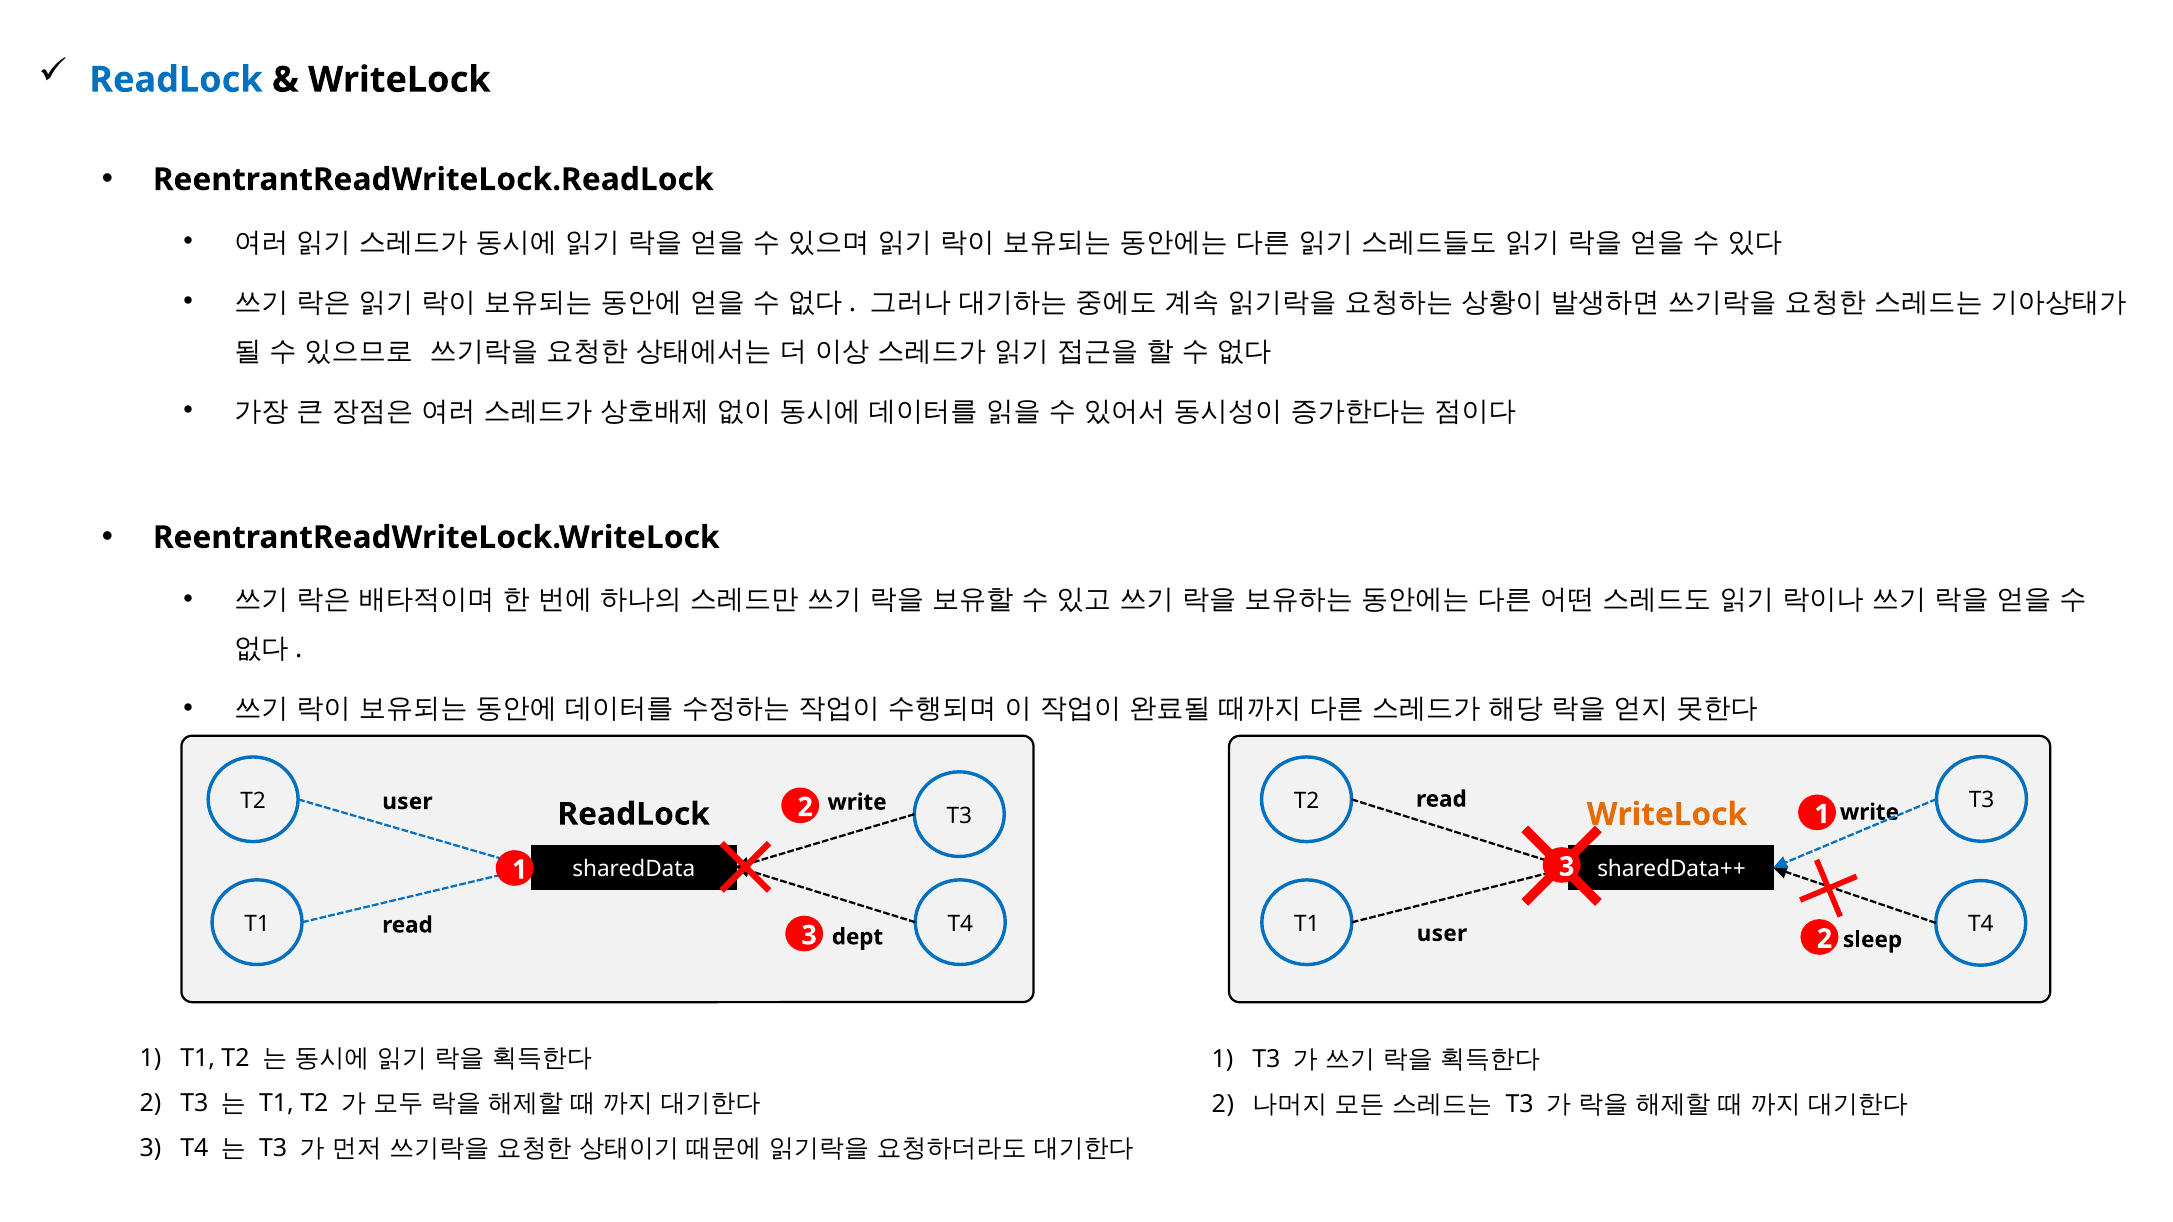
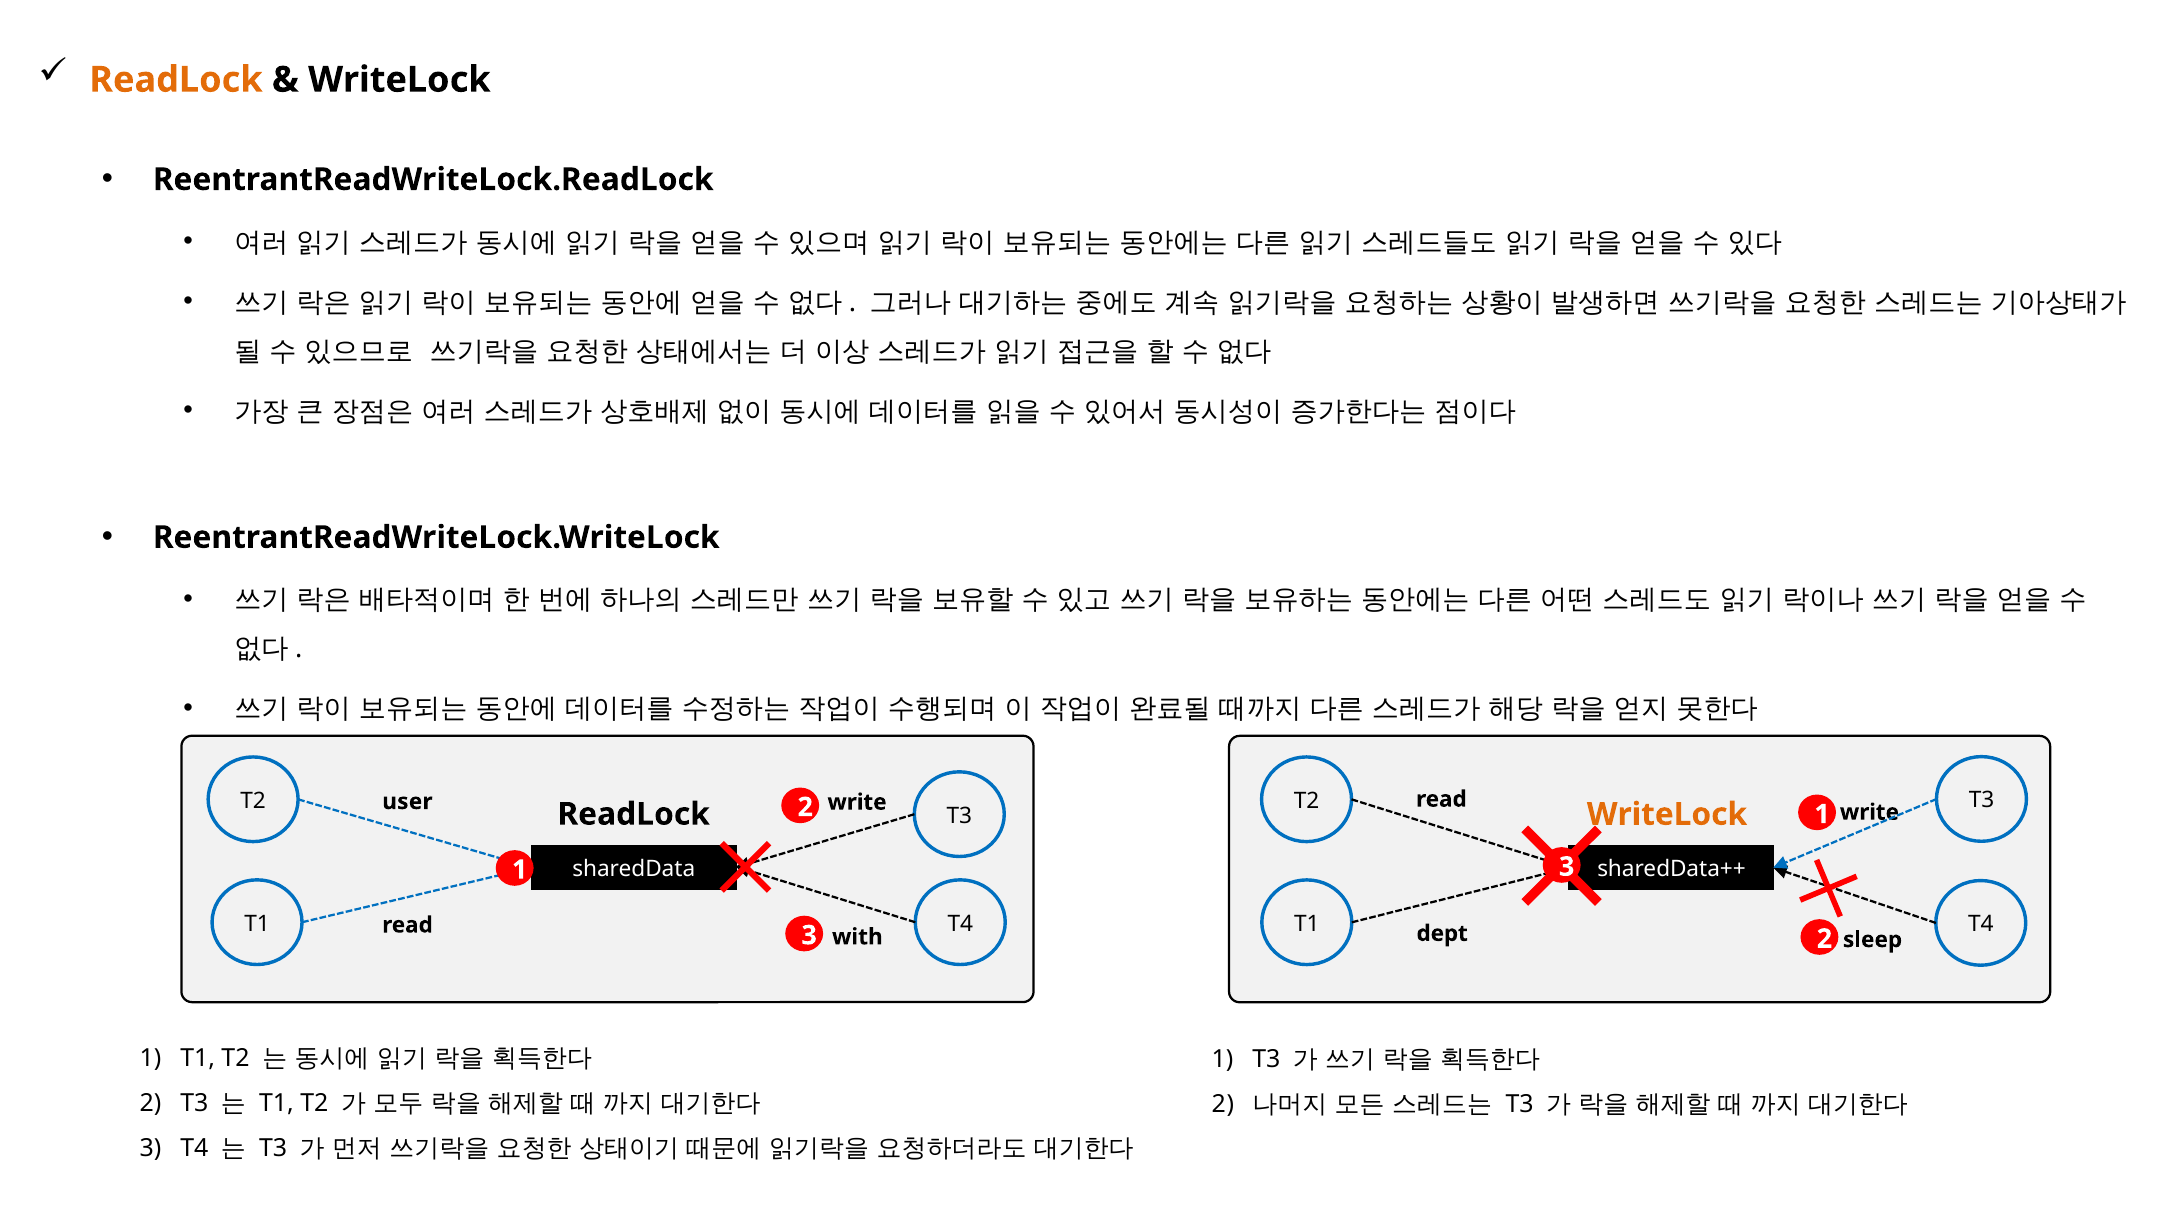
ReadLock at (176, 80) colour: blue -> orange
user at (1442, 934): user -> dept
dept: dept -> with
